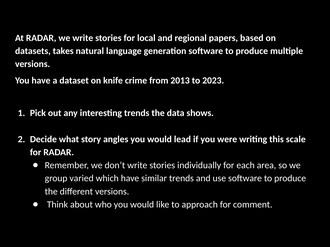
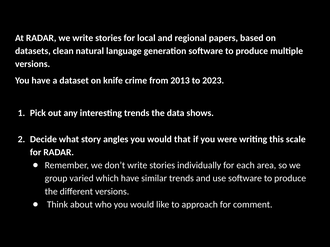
takes: takes -> clean
lead: lead -> that
